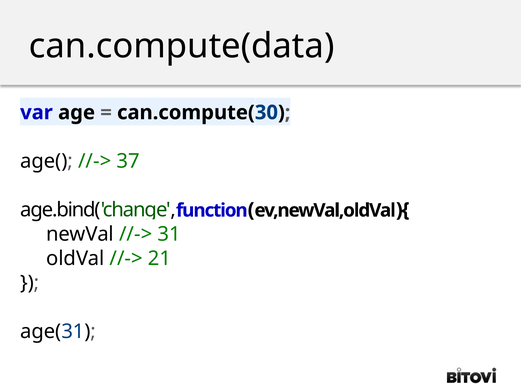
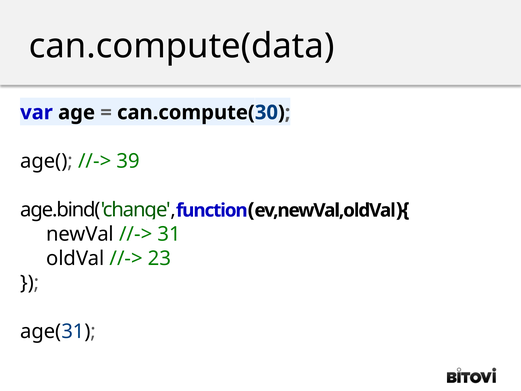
37: 37 -> 39
21: 21 -> 23
